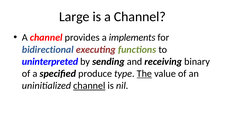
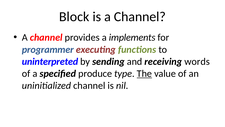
Large: Large -> Block
bidirectional: bidirectional -> programmer
binary: binary -> words
channel at (89, 85) underline: present -> none
